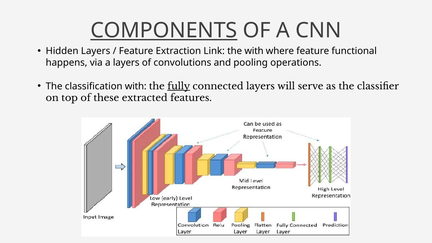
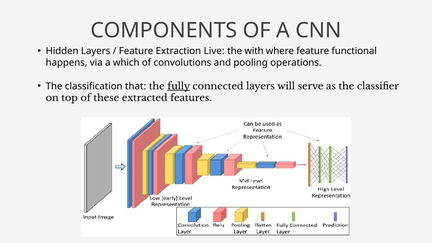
COMPONENTS underline: present -> none
Link: Link -> Live
a layers: layers -> which
classification with: with -> that
